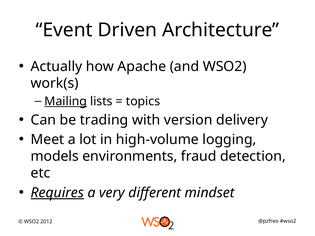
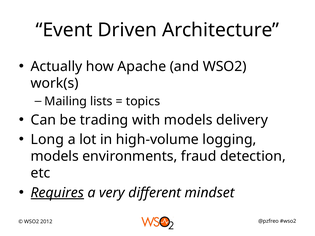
Mailing underline: present -> none
with version: version -> models
Meet: Meet -> Long
